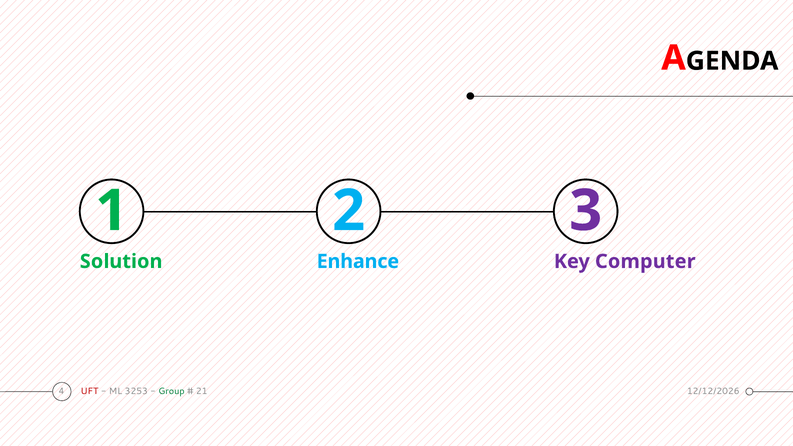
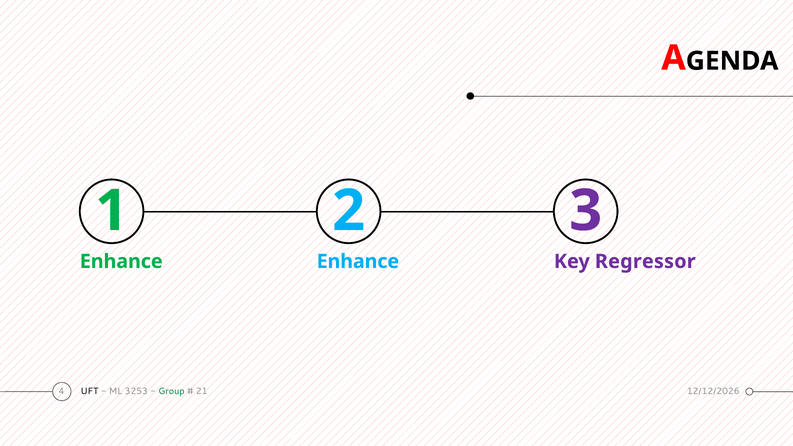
Solution at (121, 261): Solution -> Enhance
Computer: Computer -> Regressor
UFT colour: red -> black
